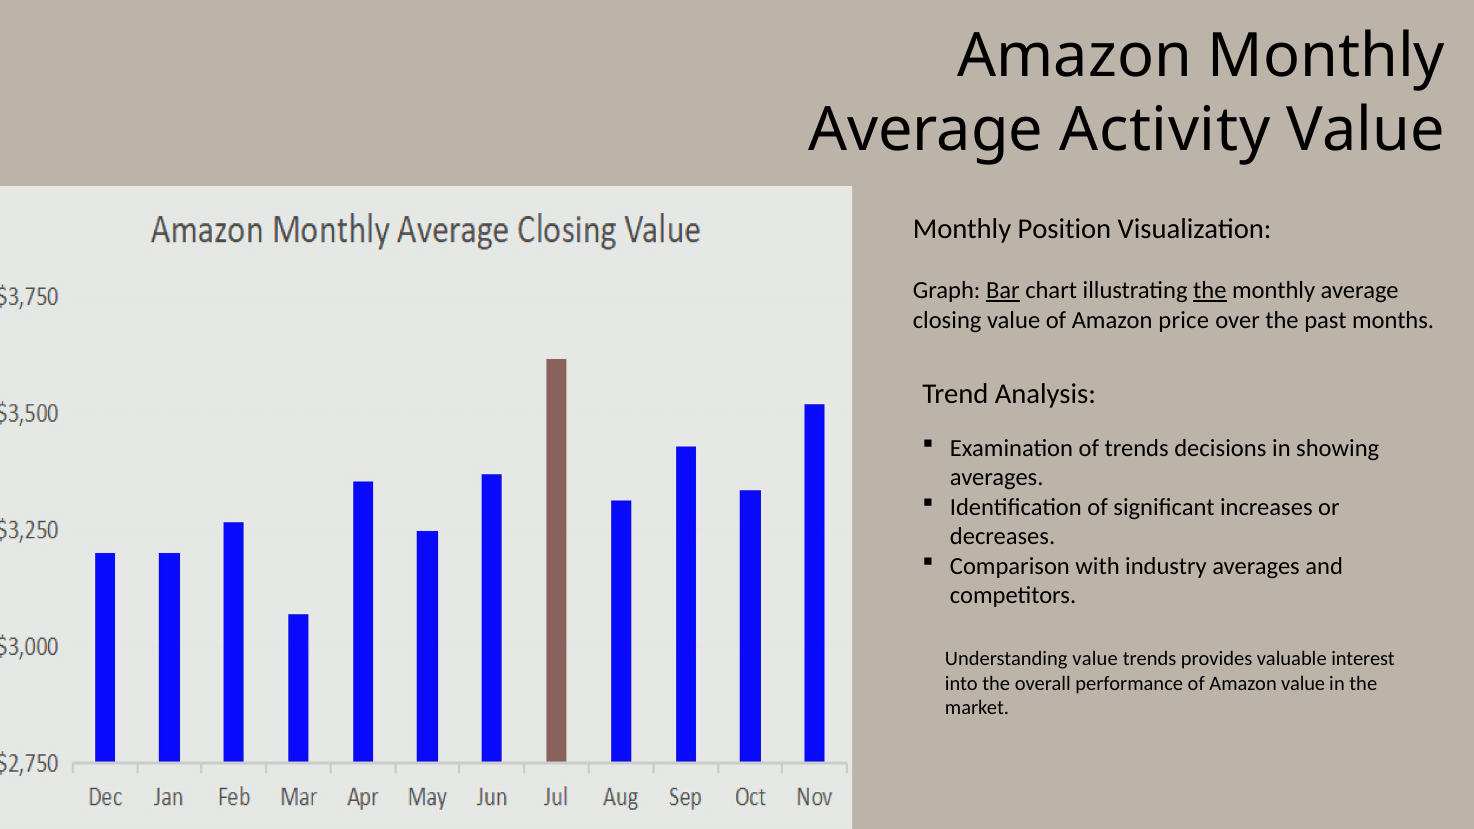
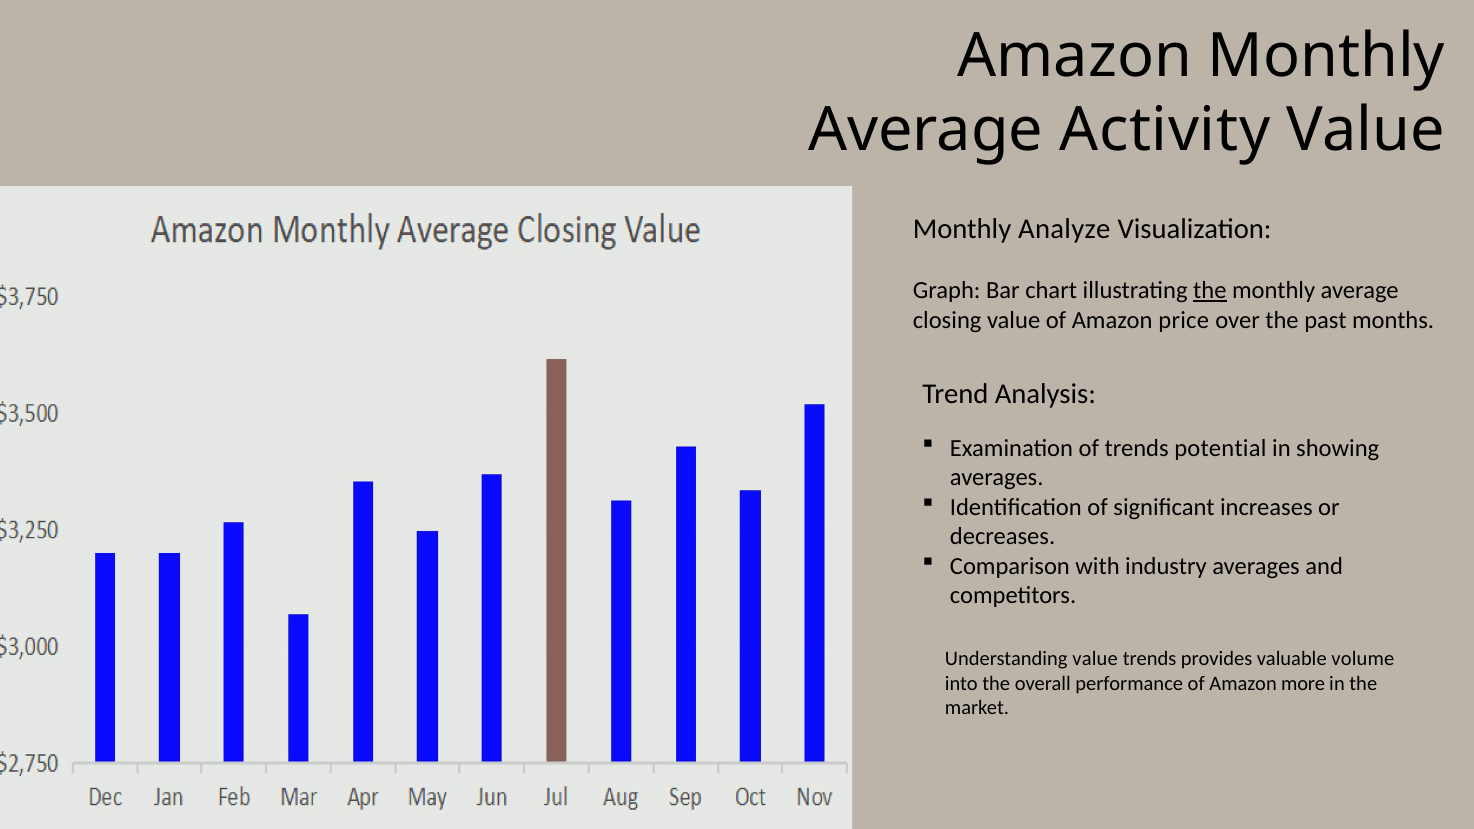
Position: Position -> Analyze
Bar underline: present -> none
decisions: decisions -> potential
interest: interest -> volume
Amazon value: value -> more
